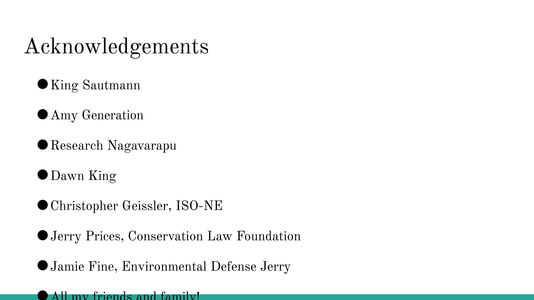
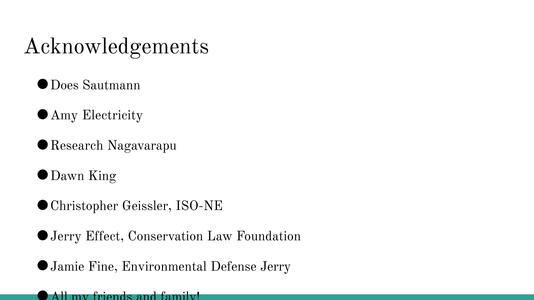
King at (64, 85): King -> Does
Generation: Generation -> Electricity
Prices: Prices -> Effect
